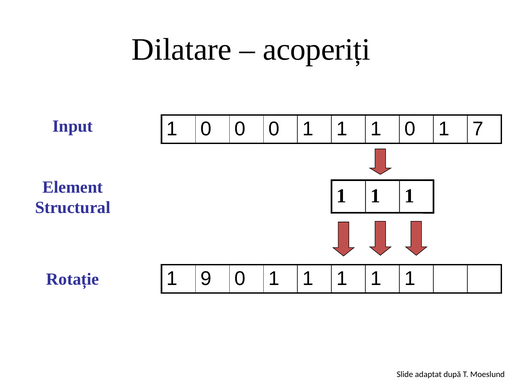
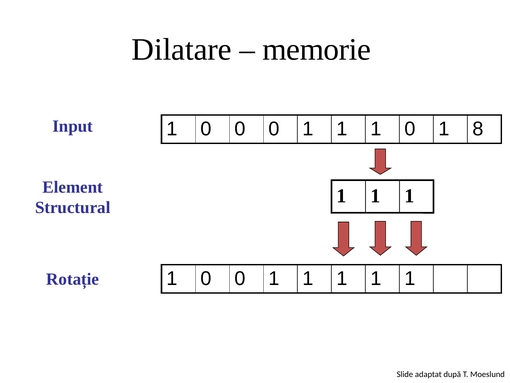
acoperiți: acoperiți -> memorie
7: 7 -> 8
9 at (206, 278): 9 -> 0
